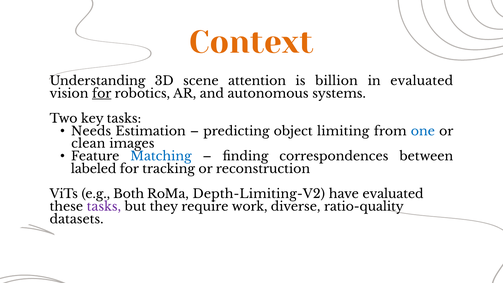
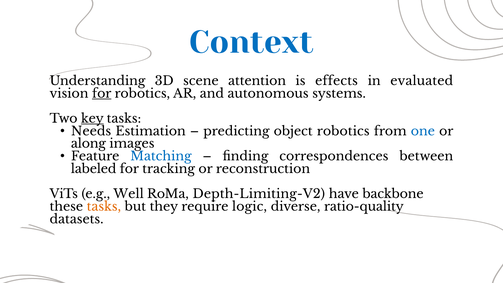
Context colour: orange -> blue
billion: billion -> effects
key underline: none -> present
object limiting: limiting -> robotics
clean: clean -> along
Both: Both -> Well
have evaluated: evaluated -> backbone
tasks at (104, 207) colour: purple -> orange
work: work -> logic
